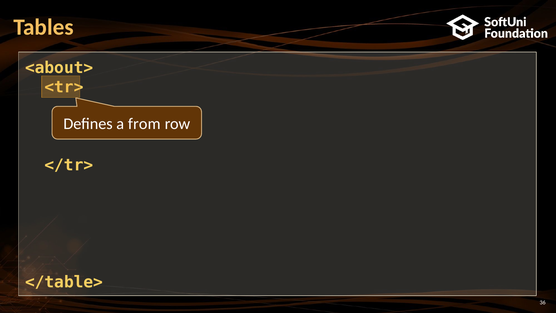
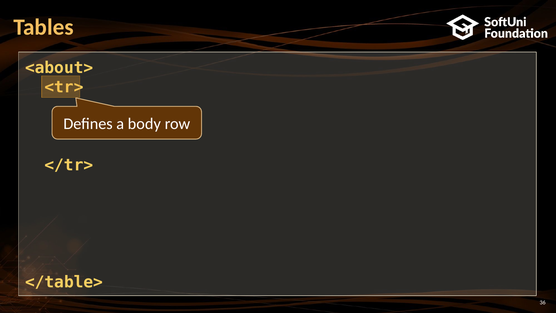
from: from -> body
